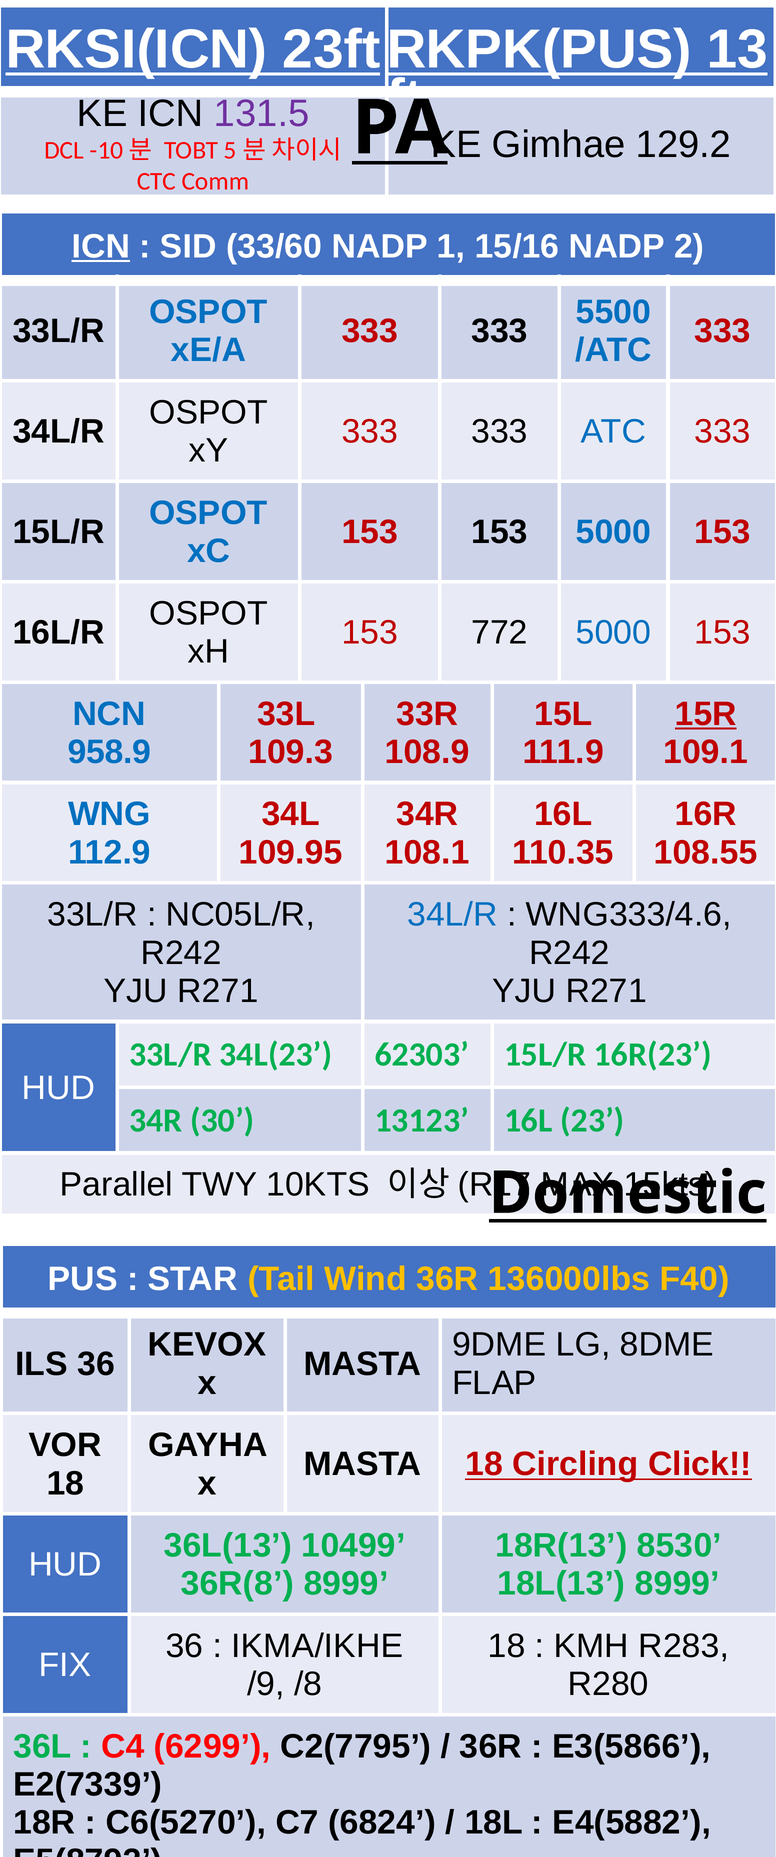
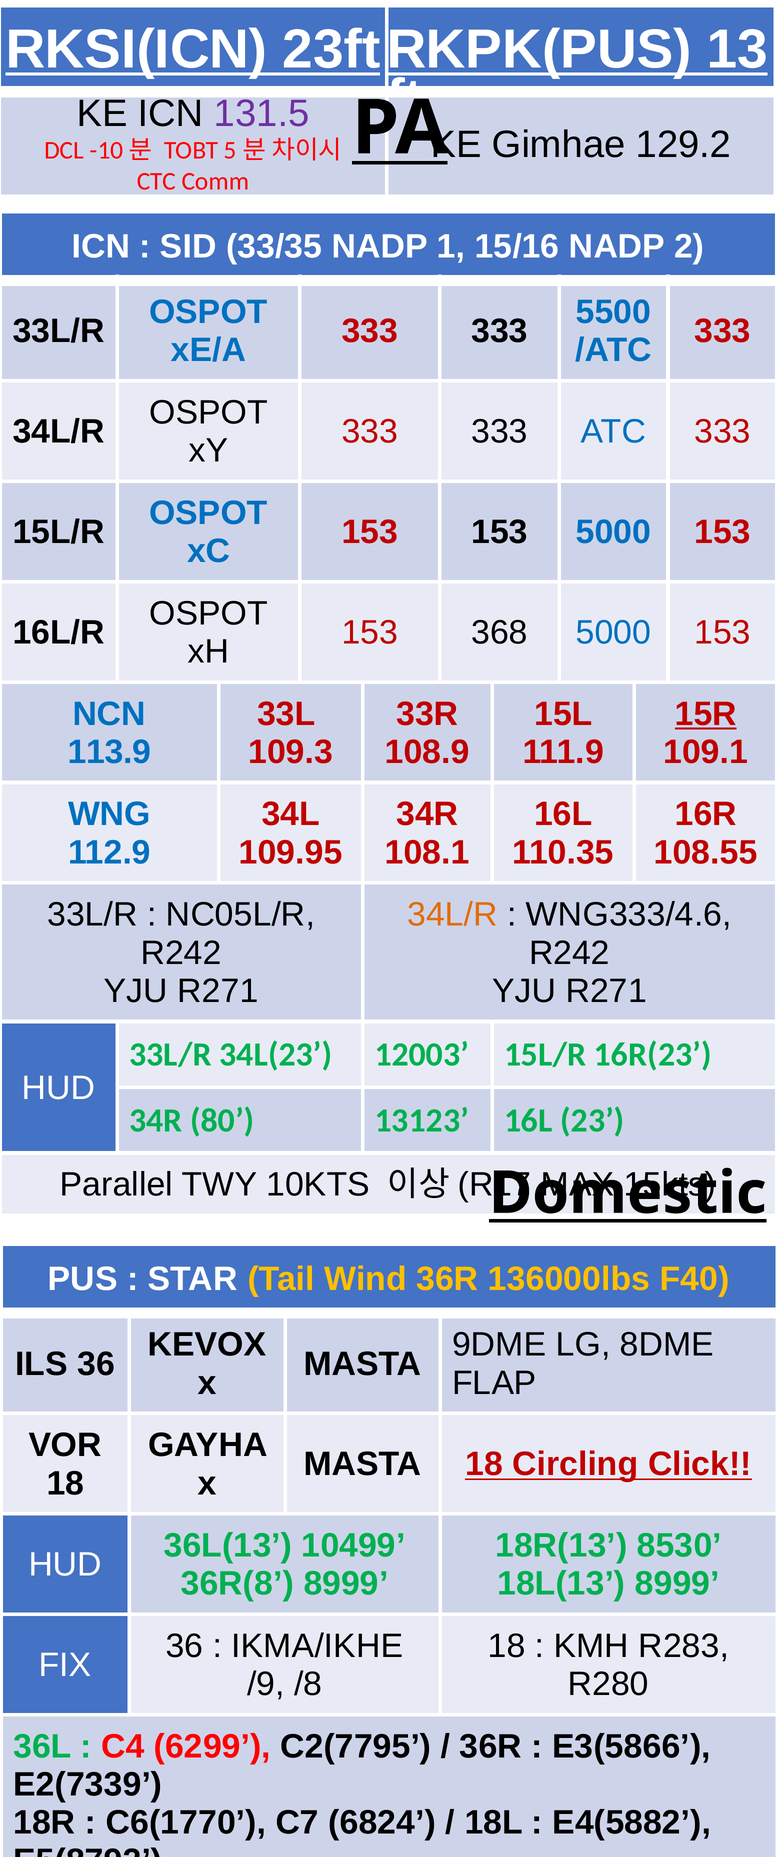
ICN at (101, 247) underline: present -> none
33/60: 33/60 -> 33/35
772: 772 -> 368
958.9: 958.9 -> 113.9
34L/R at (452, 915) colour: blue -> orange
62303: 62303 -> 12003
30: 30 -> 80
C6(5270: C6(5270 -> C6(1770
